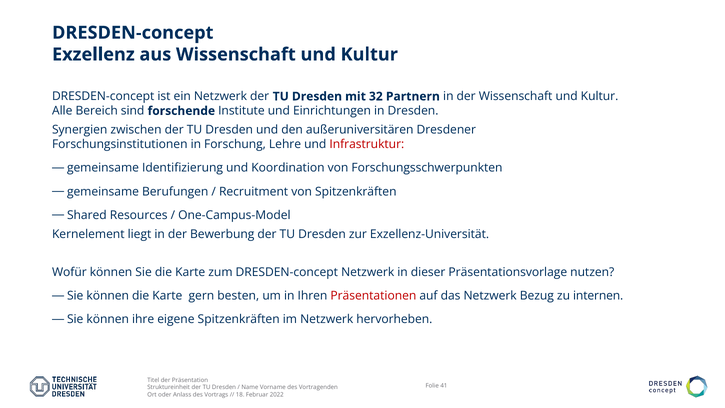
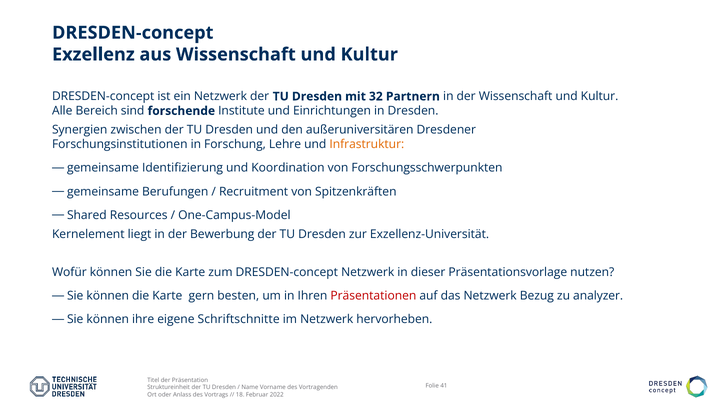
Infrastruktur colour: red -> orange
internen: internen -> analyzer
eigene Spitzenkräften: Spitzenkräften -> Schriftschnitte
